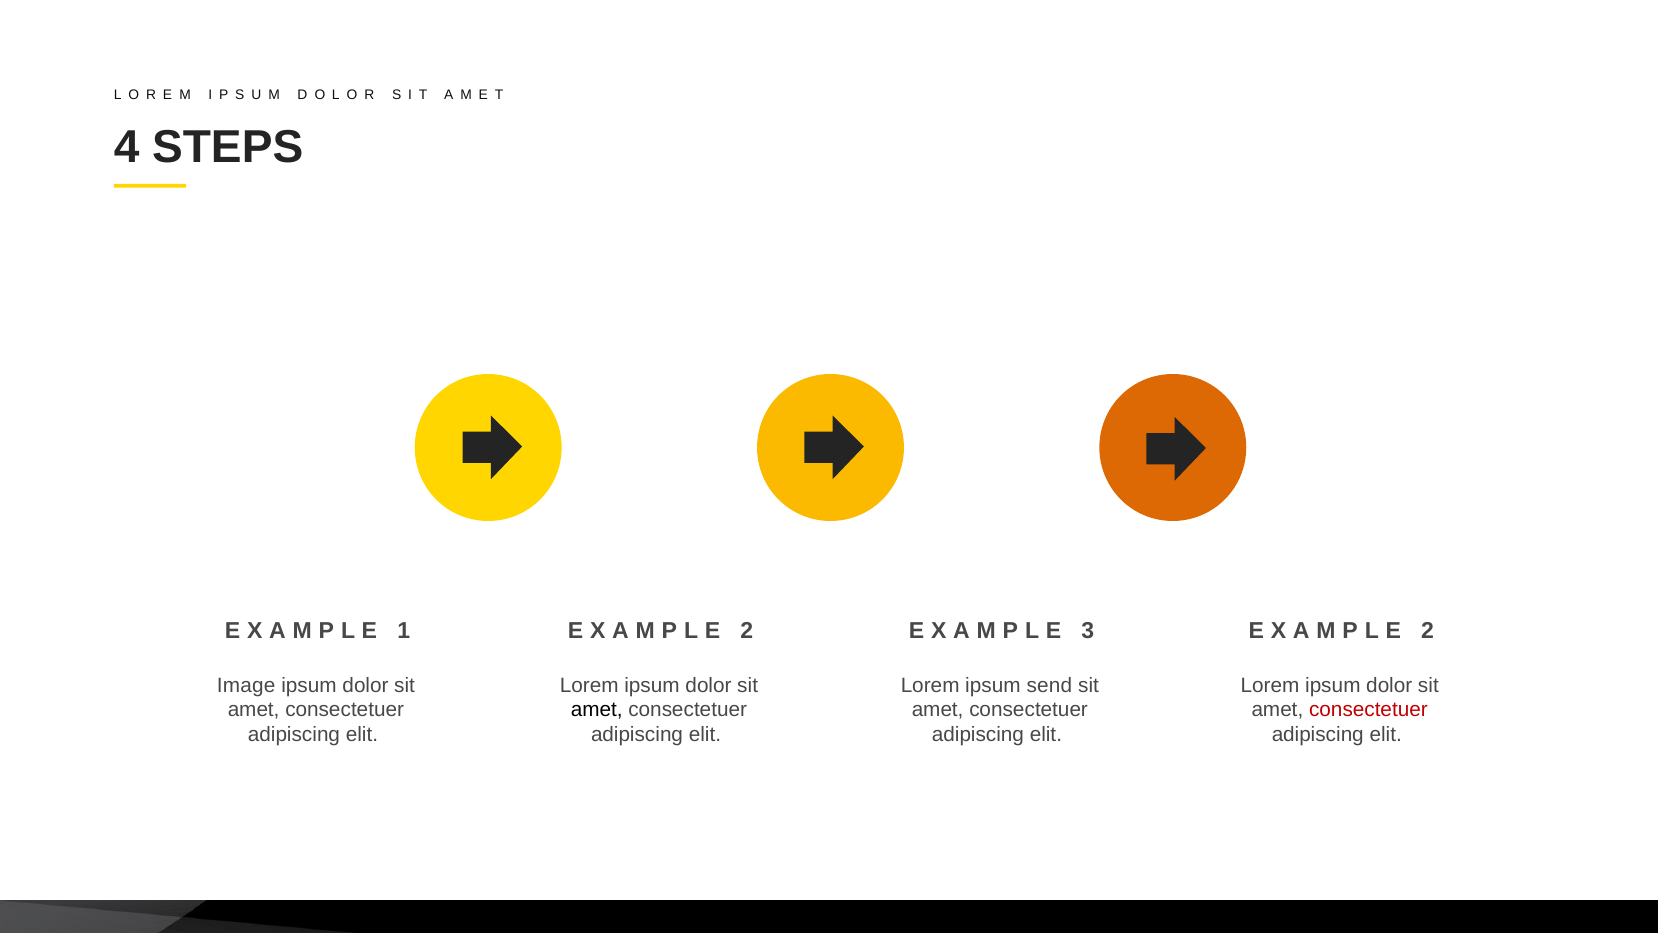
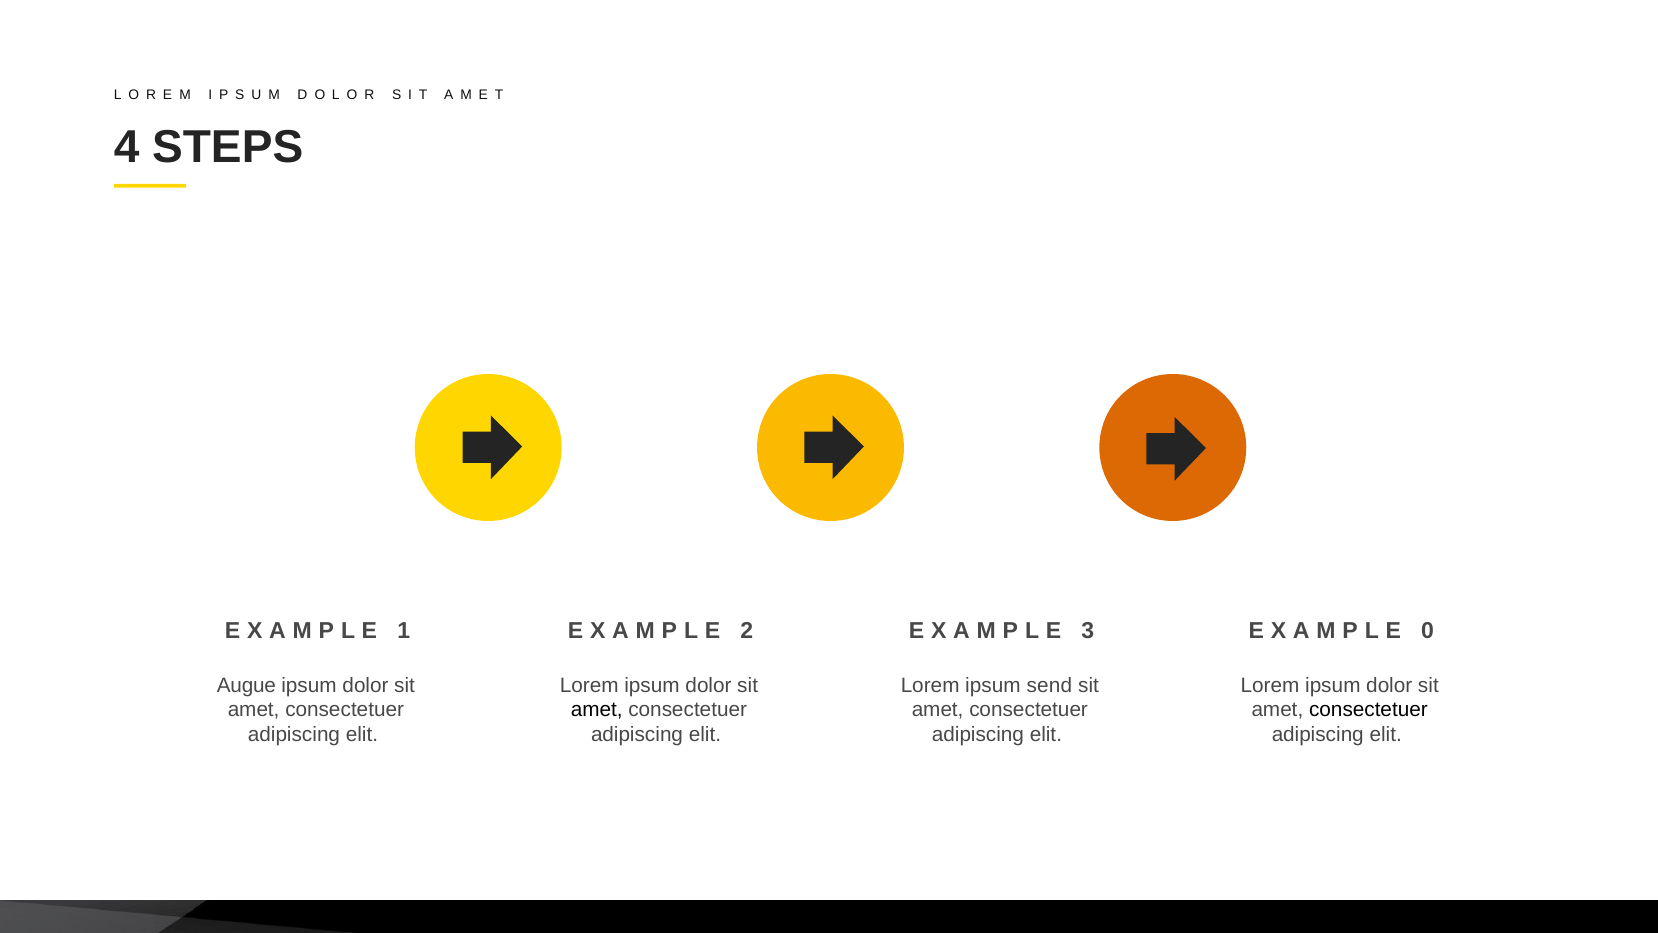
2 at (1428, 630): 2 -> 0
Image: Image -> Augue
consectetuer at (1368, 710) colour: red -> black
